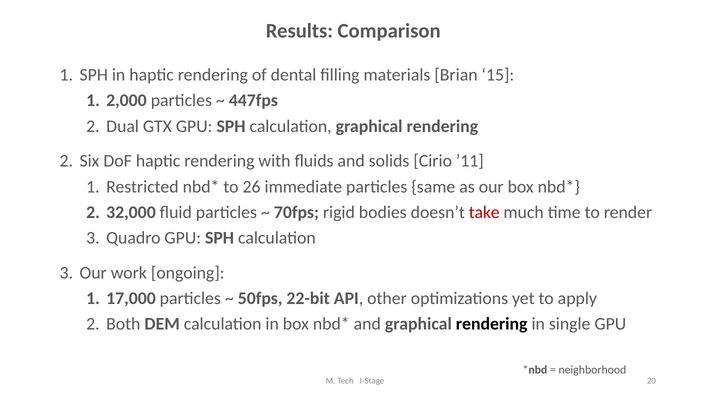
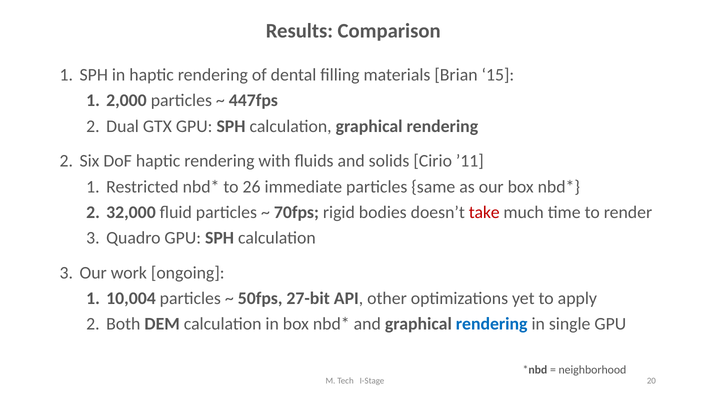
17,000: 17,000 -> 10,004
22-bit: 22-bit -> 27-bit
rendering at (492, 324) colour: black -> blue
